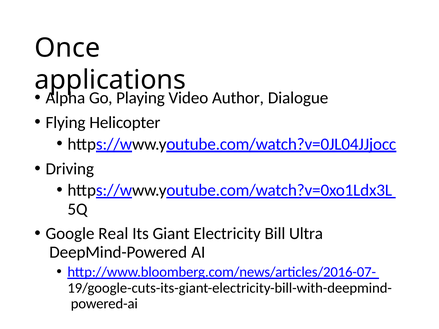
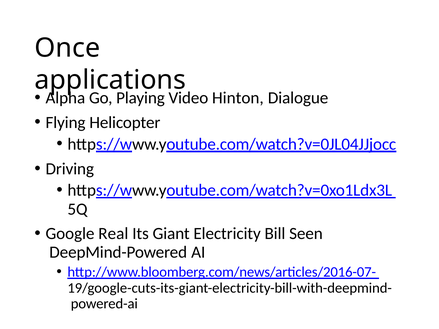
Author: Author -> Hinton
Ultra: Ultra -> Seen
